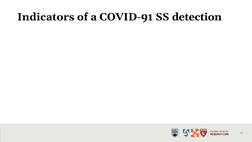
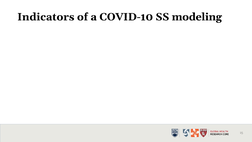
COVID-91: COVID-91 -> COVID-10
detection: detection -> modeling
